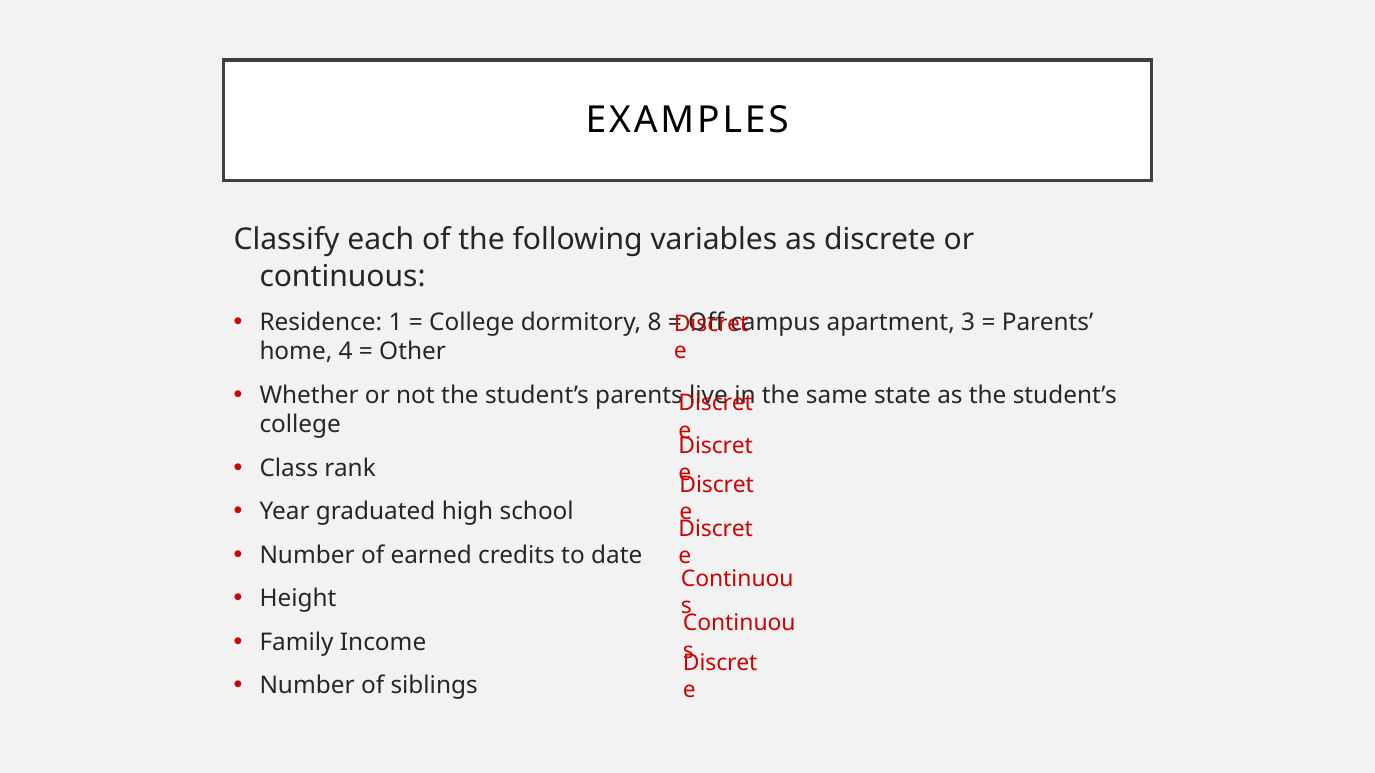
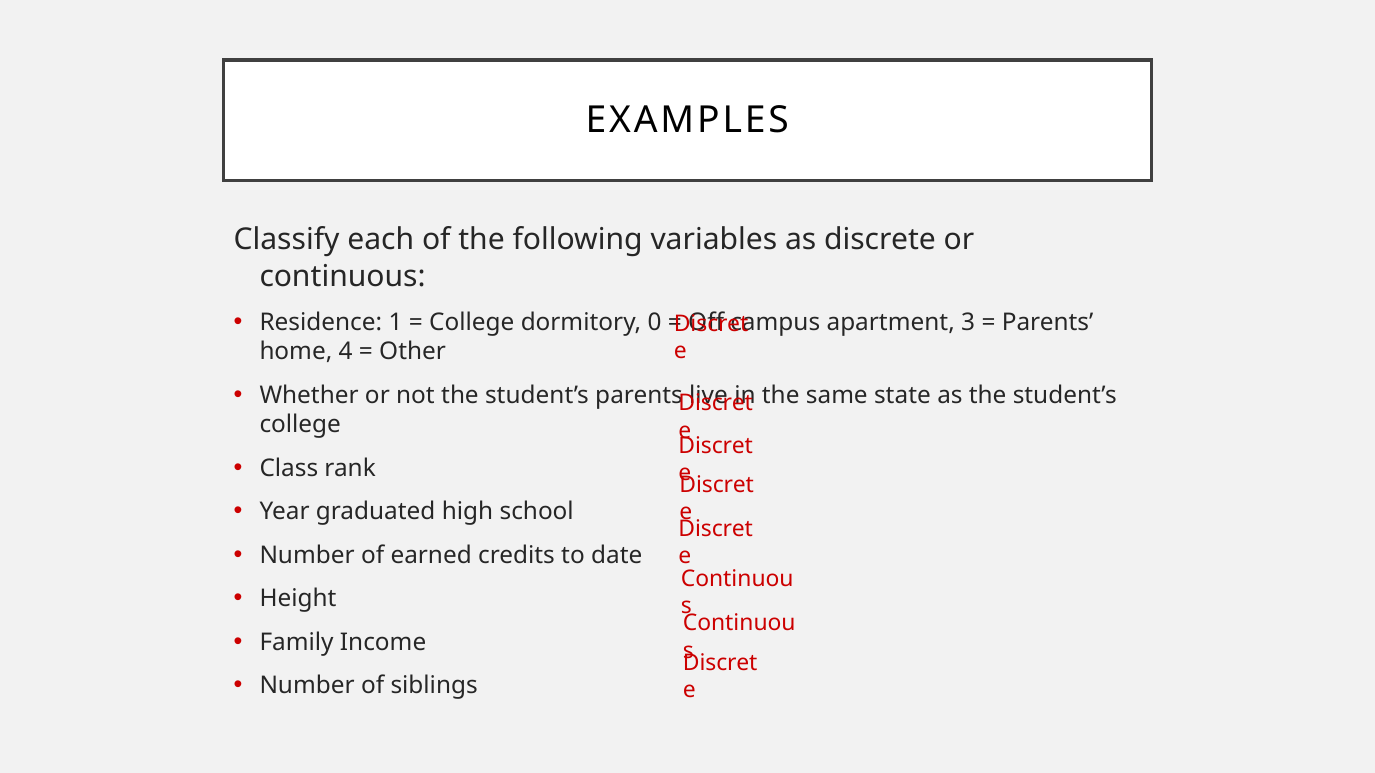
8: 8 -> 0
